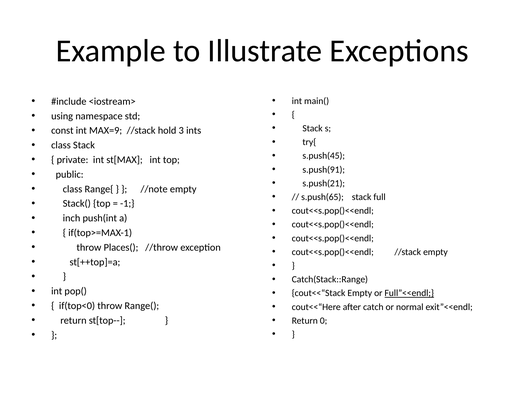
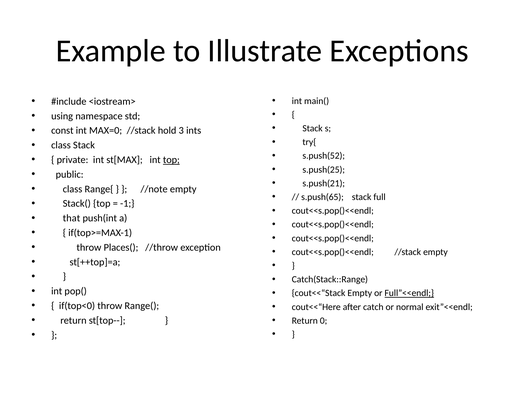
MAX=9: MAX=9 -> MAX=0
s.push(45: s.push(45 -> s.push(52
top at (171, 160) underline: none -> present
s.push(91: s.push(91 -> s.push(25
inch: inch -> that
